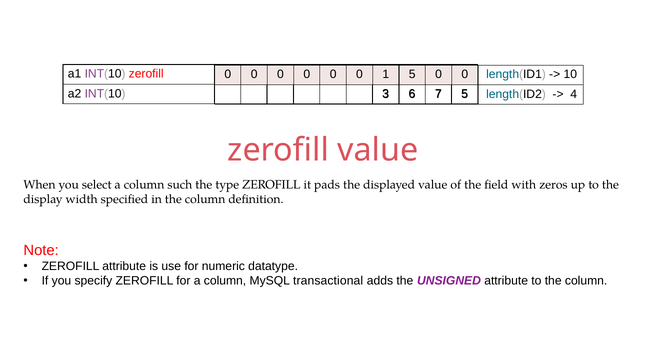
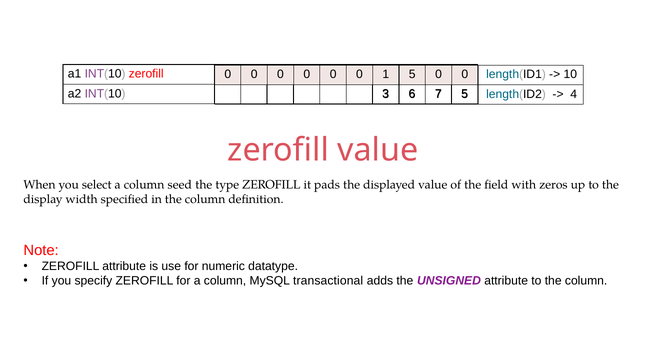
such: such -> seed
